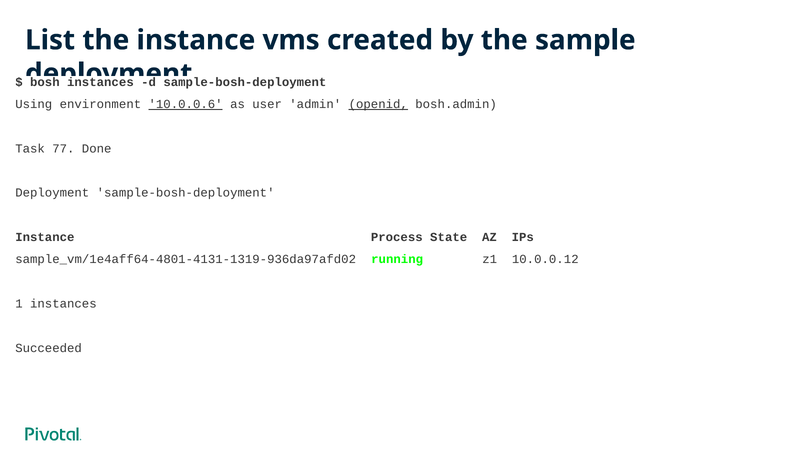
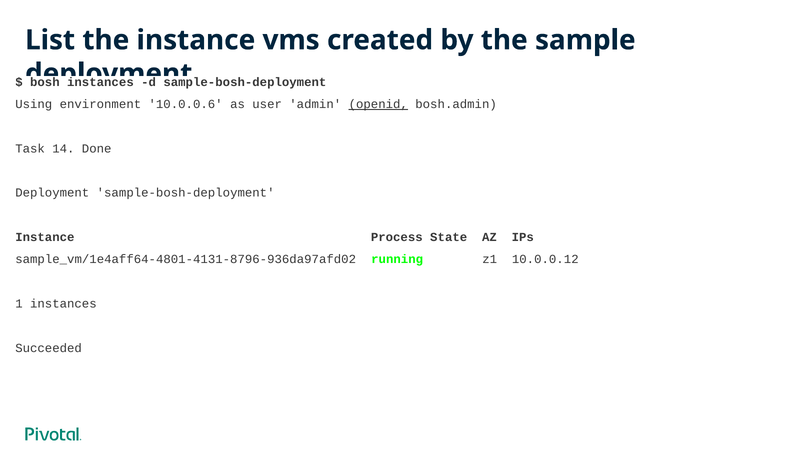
10.0.0.6 underline: present -> none
77: 77 -> 14
sample_vm/1e4aff64-4801-4131-1319-936da97afd02: sample_vm/1e4aff64-4801-4131-1319-936da97afd02 -> sample_vm/1e4aff64-4801-4131-8796-936da97afd02
